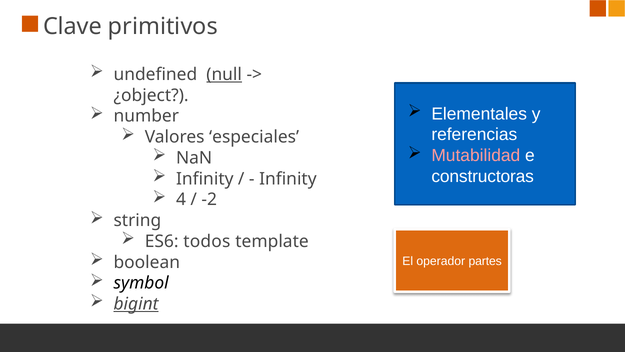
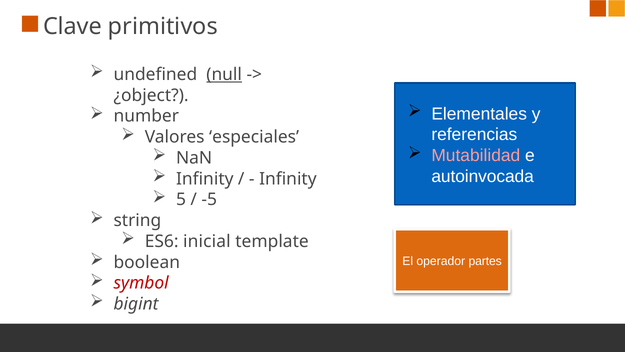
constructoras: constructoras -> autoinvocada
4: 4 -> 5
-2: -2 -> -5
todos: todos -> inicial
symbol colour: black -> red
bigint underline: present -> none
